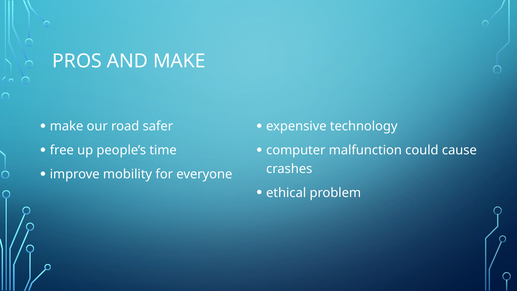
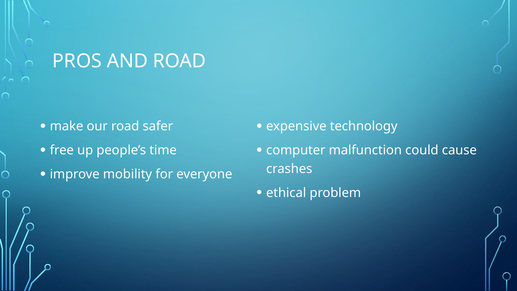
AND MAKE: MAKE -> ROAD
